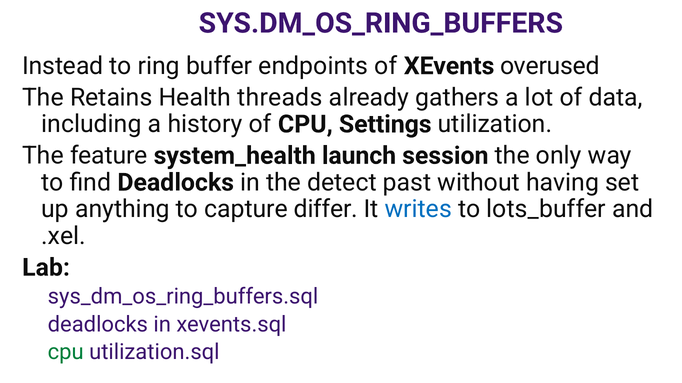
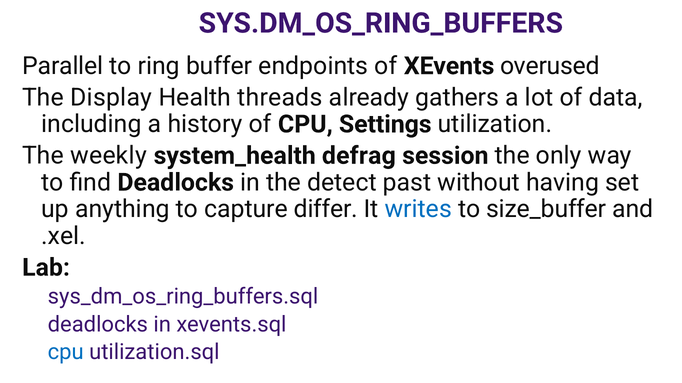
Instead: Instead -> Parallel
Retains: Retains -> Display
feature: feature -> weekly
launch: launch -> defrag
lots_buffer: lots_buffer -> size_buffer
cpu at (66, 353) colour: green -> blue
